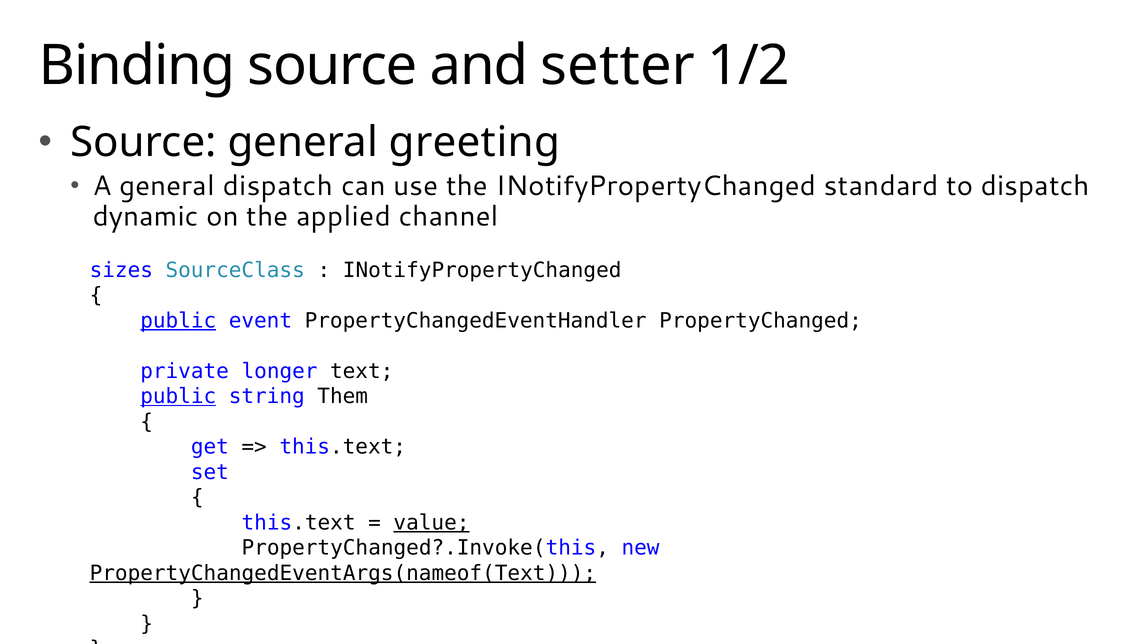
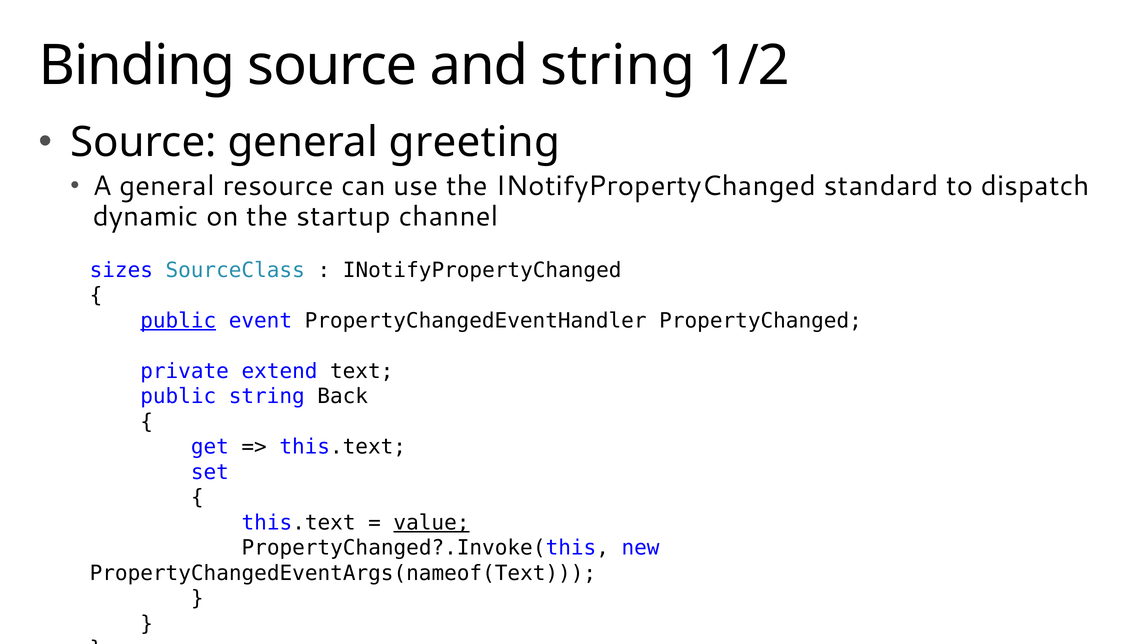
and setter: setter -> string
general dispatch: dispatch -> resource
applied: applied -> startup
longer: longer -> extend
public at (178, 396) underline: present -> none
Them: Them -> Back
PropertyChangedEventArgs(nameof(Text underline: present -> none
